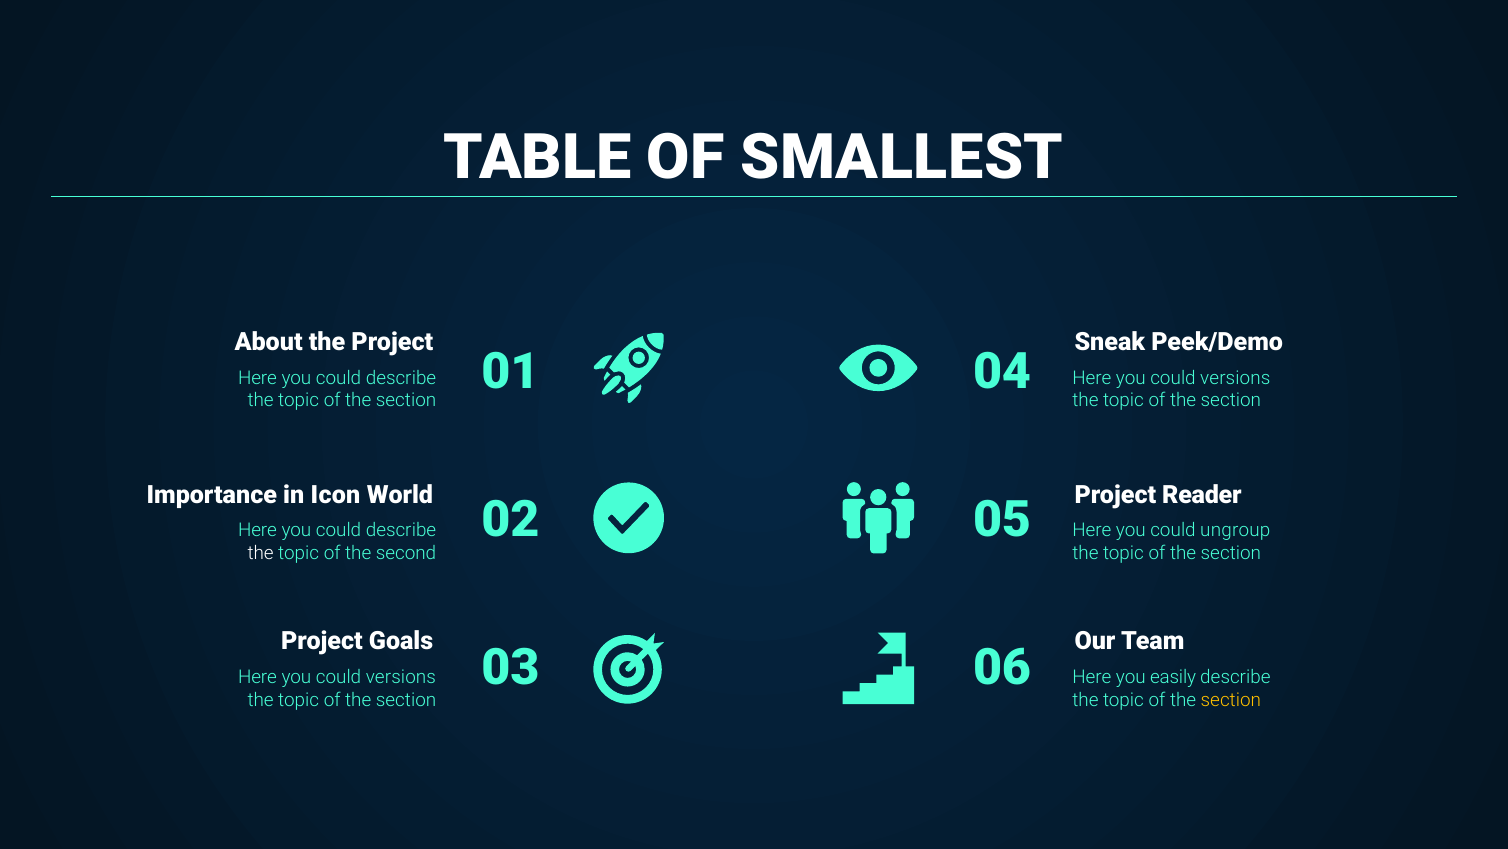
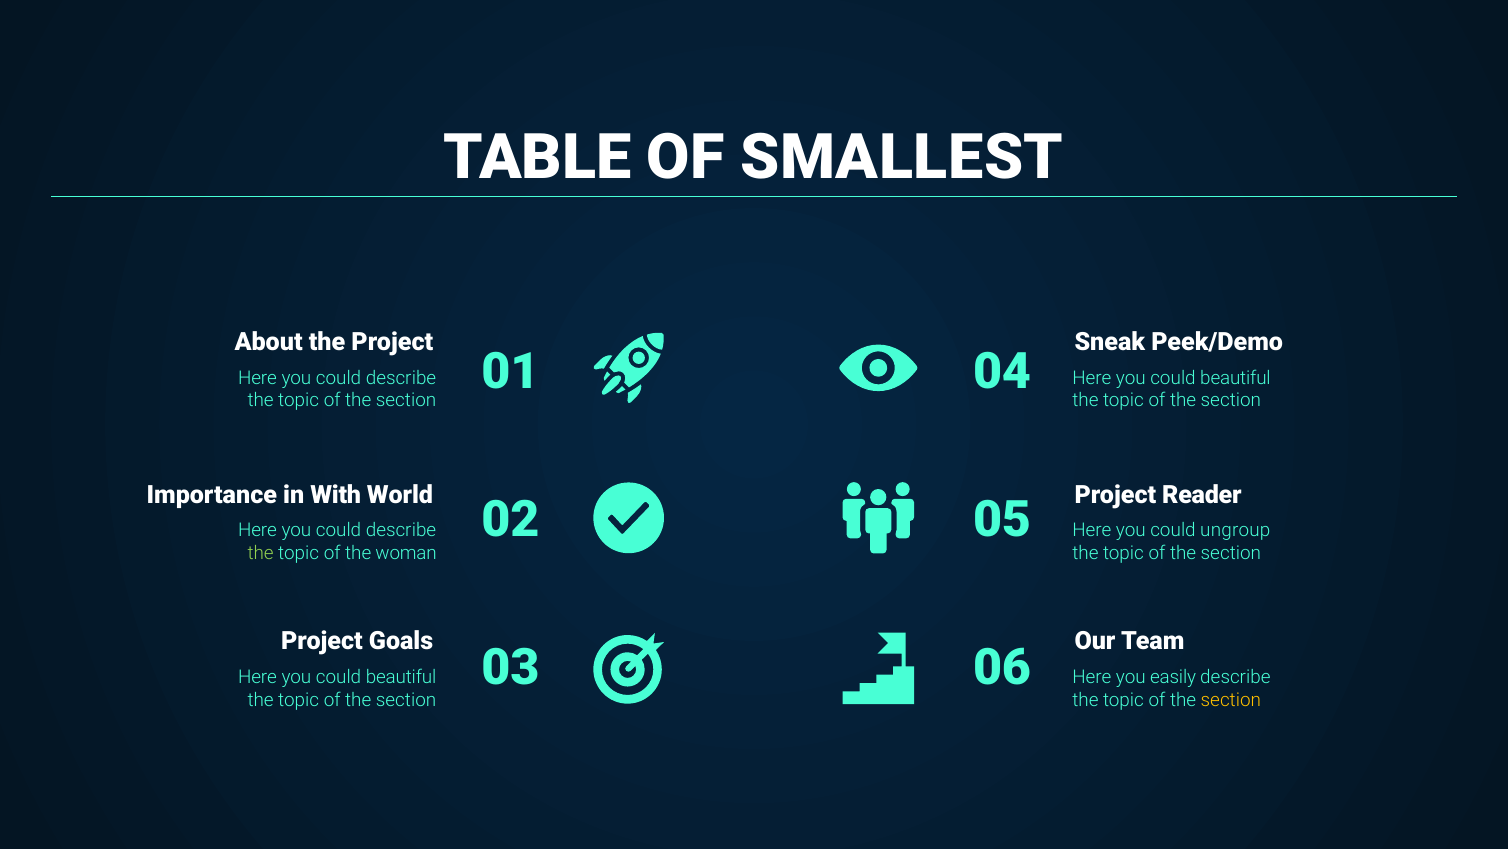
versions at (1235, 378): versions -> beautiful
Icon: Icon -> With
the at (261, 553) colour: white -> light green
second: second -> woman
versions at (401, 677): versions -> beautiful
